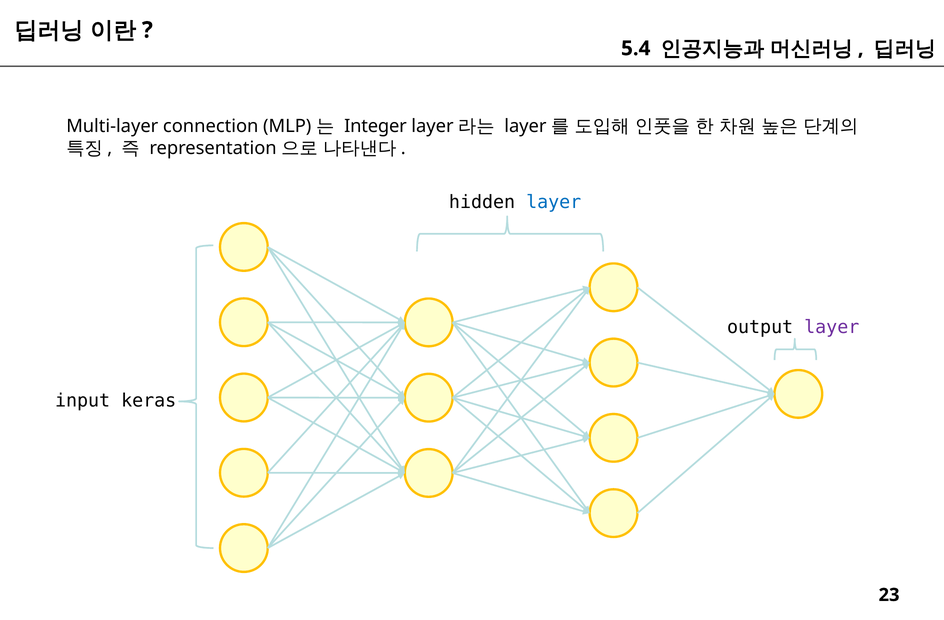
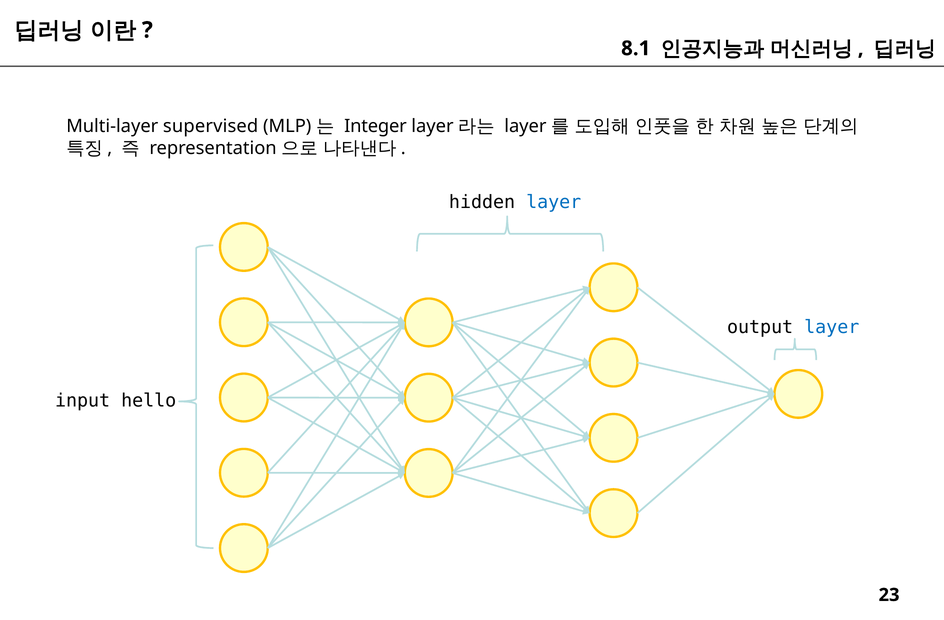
5.4: 5.4 -> 8.1
connection: connection -> supervised
layer at (832, 327) colour: purple -> blue
keras: keras -> hello
